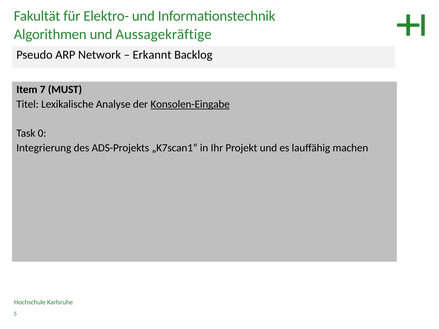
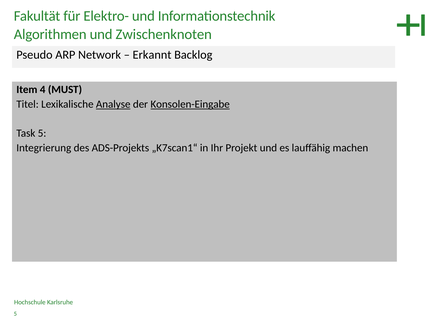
Aussagekräftige: Aussagekräftige -> Zwischenknoten
7: 7 -> 4
Analyse underline: none -> present
Task 0: 0 -> 5
